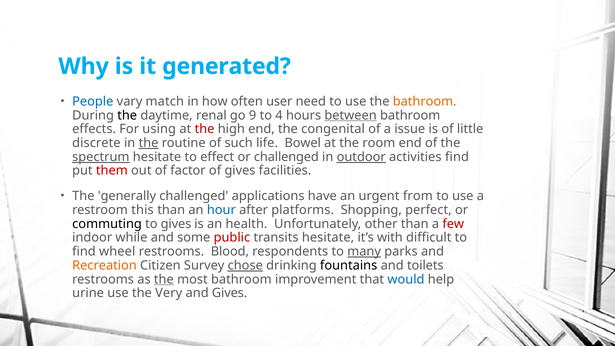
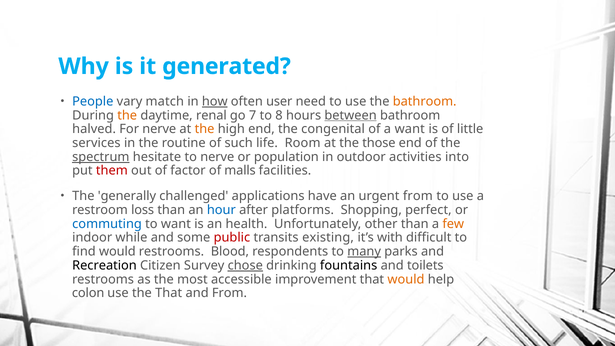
how underline: none -> present
the at (127, 115) colour: black -> orange
9: 9 -> 7
4: 4 -> 8
effects: effects -> halved
For using: using -> nerve
the at (205, 129) colour: red -> orange
a issue: issue -> want
discrete: discrete -> services
the at (149, 143) underline: present -> none
Bowel: Bowel -> Room
room: room -> those
to effect: effect -> nerve
or challenged: challenged -> population
outdoor underline: present -> none
activities find: find -> into
of gives: gives -> malls
this: this -> loss
commuting colour: black -> blue
to gives: gives -> want
few colour: red -> orange
transits hesitate: hesitate -> existing
find wheel: wheel -> would
Recreation colour: orange -> black
the at (164, 279) underline: present -> none
most bathroom: bathroom -> accessible
would at (406, 279) colour: blue -> orange
urine: urine -> colon
the Very: Very -> That
and Gives: Gives -> From
